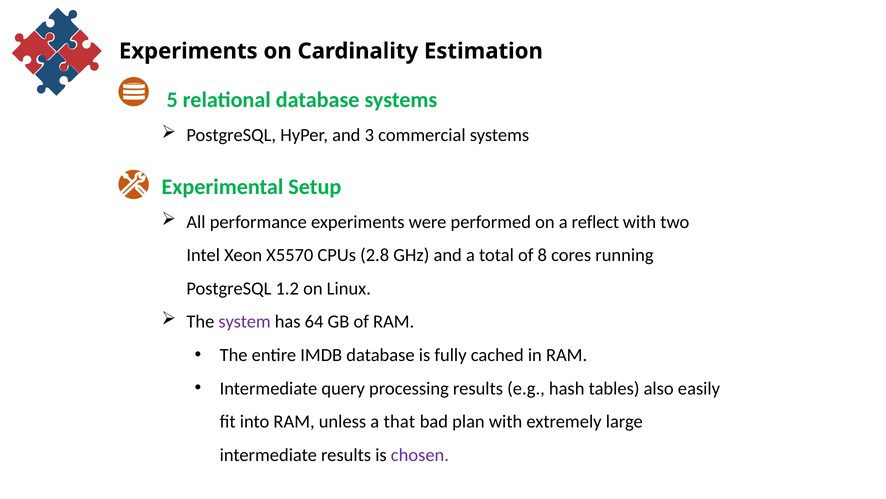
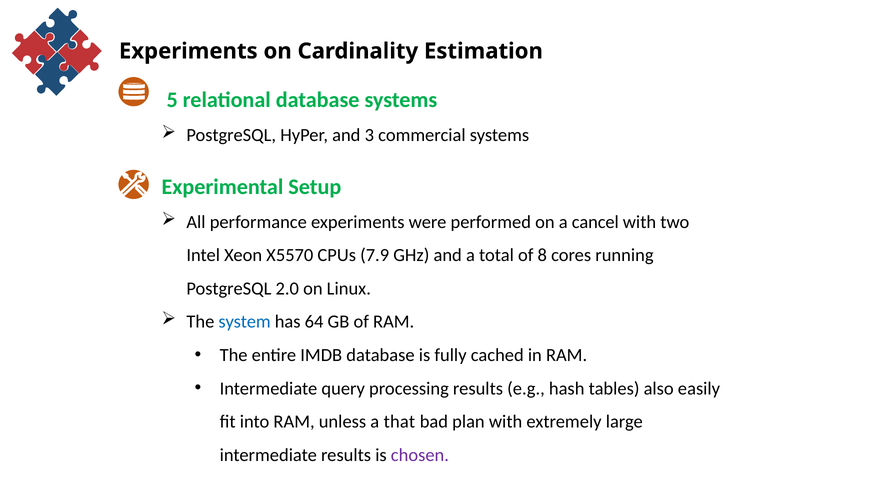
reflect: reflect -> cancel
2.8: 2.8 -> 7.9
1.2: 1.2 -> 2.0
system colour: purple -> blue
